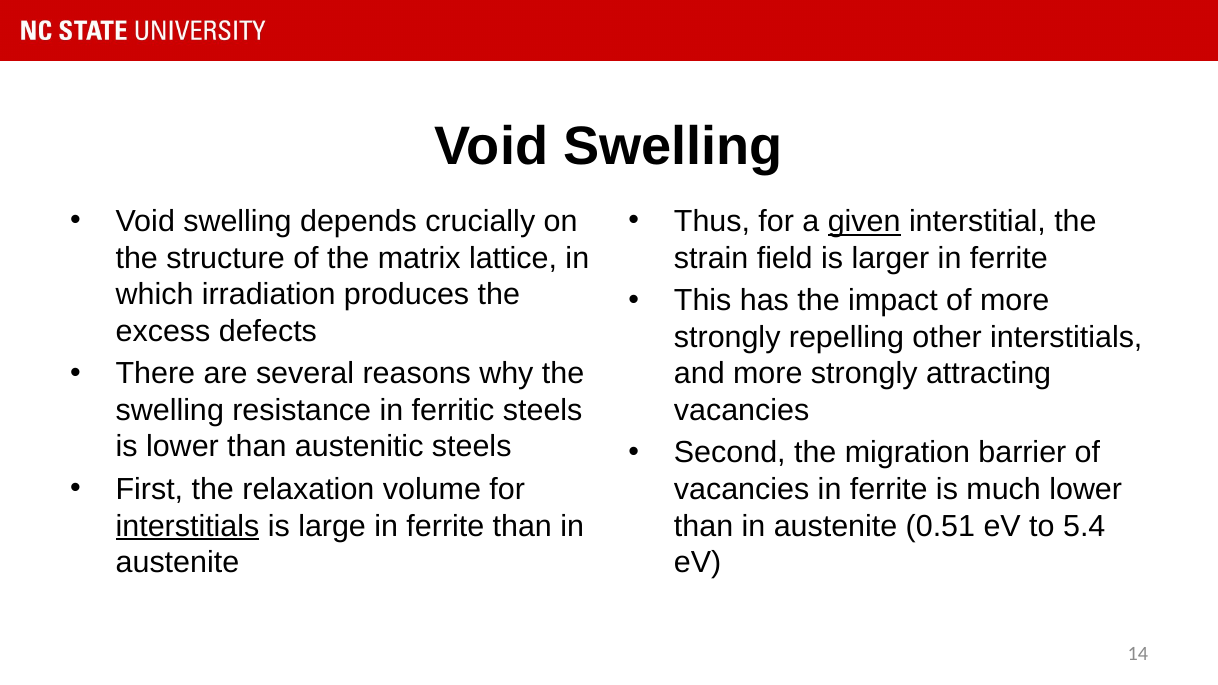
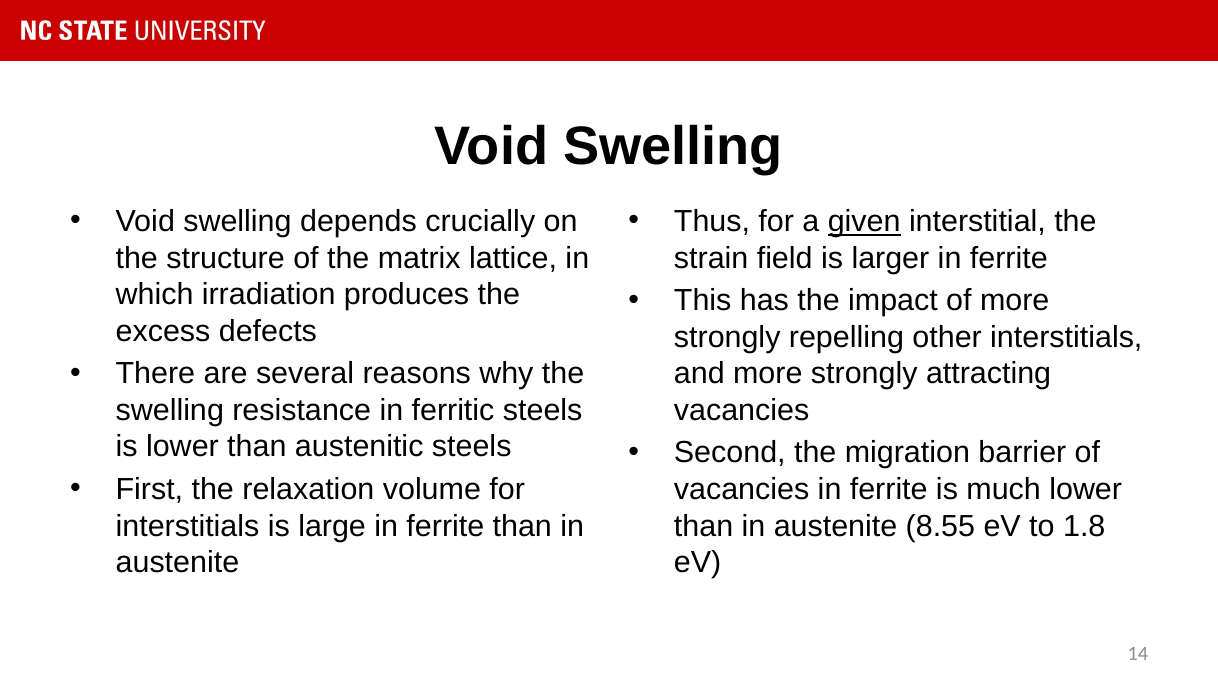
interstitials at (188, 526) underline: present -> none
0.51: 0.51 -> 8.55
5.4: 5.4 -> 1.8
